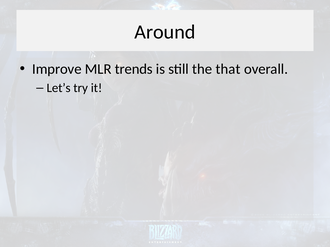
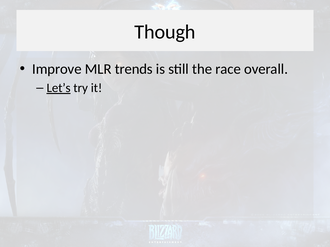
Around: Around -> Though
that: that -> race
Let’s underline: none -> present
